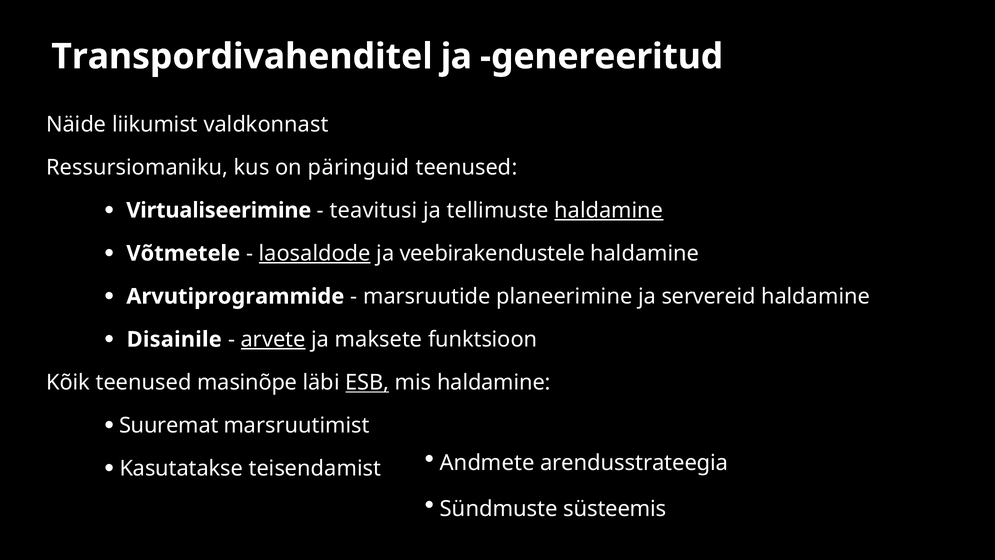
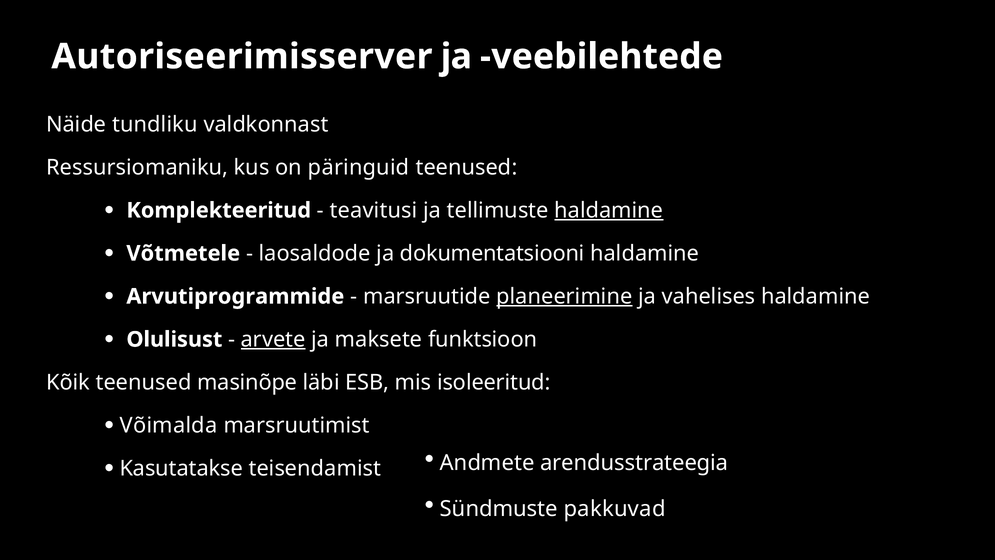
Transpordivahenditel: Transpordivahenditel -> Autoriseerimisserver
genereeritud: genereeritud -> veebilehtede
liikumist: liikumist -> tundliku
Virtualiseerimine: Virtualiseerimine -> Komplekteeritud
laosaldode underline: present -> none
veebirakendustele: veebirakendustele -> dokumentatsiooni
planeerimine underline: none -> present
servereid: servereid -> vahelises
Disainile: Disainile -> Olulisust
ESB underline: present -> none
mis haldamine: haldamine -> isoleeritud
Suuremat: Suuremat -> Võimalda
süsteemis: süsteemis -> pakkuvad
